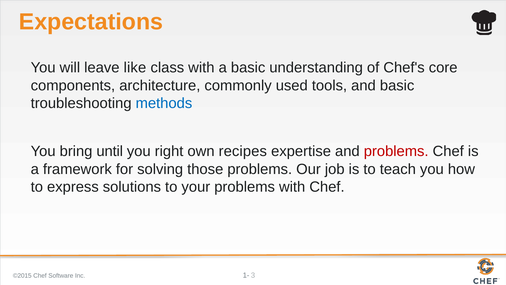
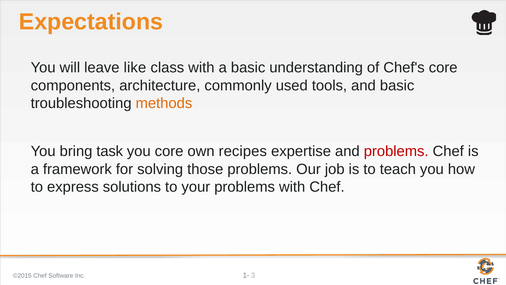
methods colour: blue -> orange
until: until -> task
you right: right -> core
